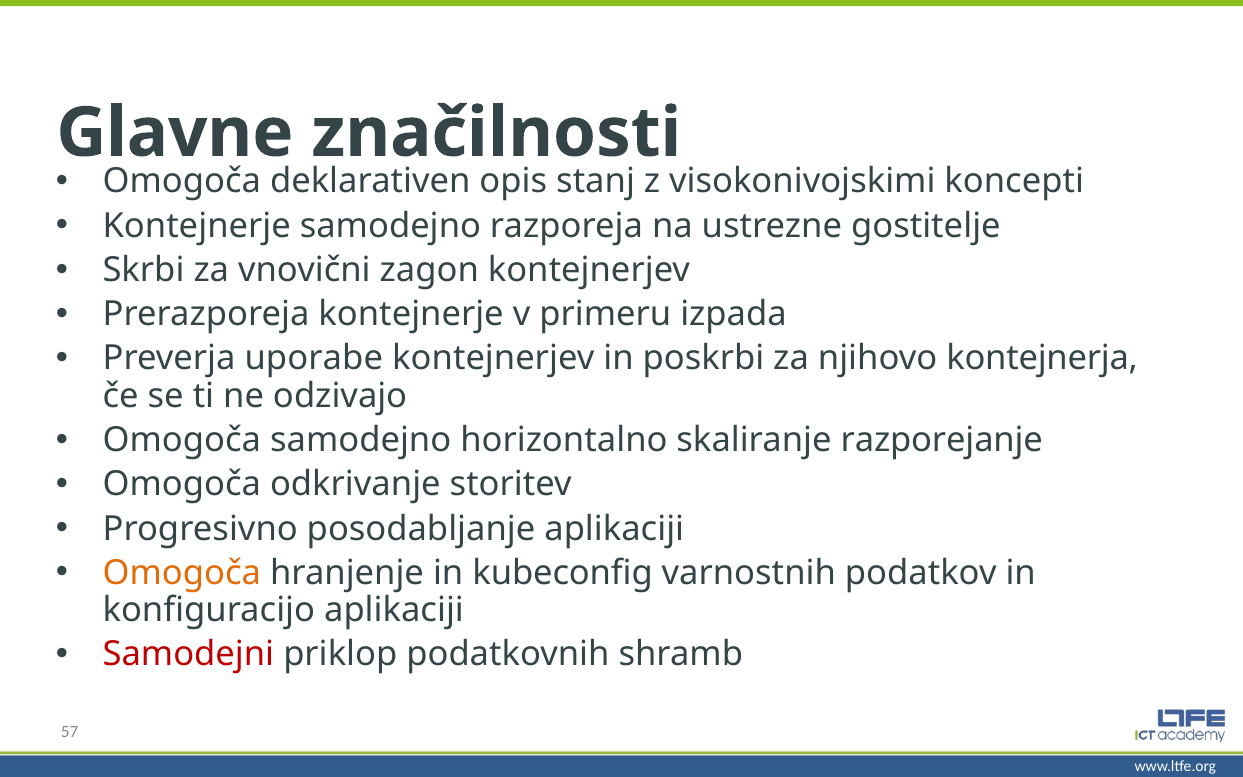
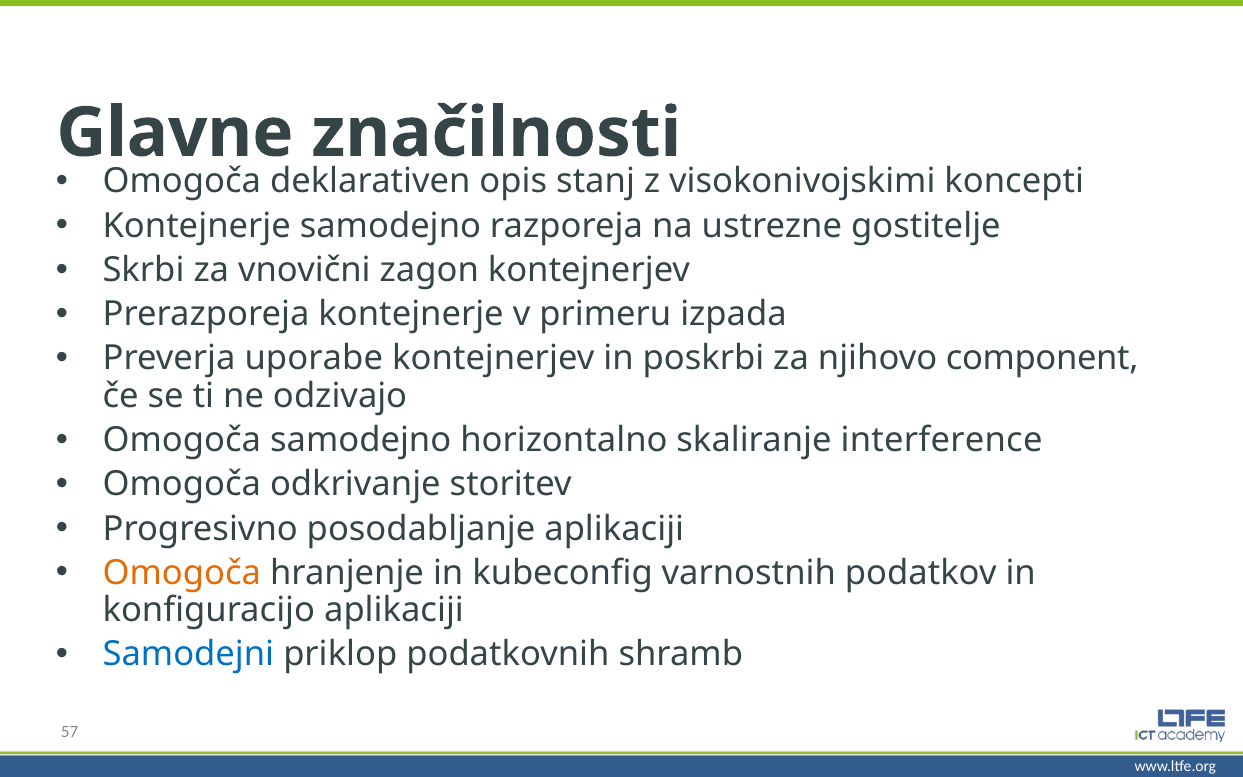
kontejnerja: kontejnerja -> component
razporejanje: razporejanje -> interference
Samodejni colour: red -> blue
